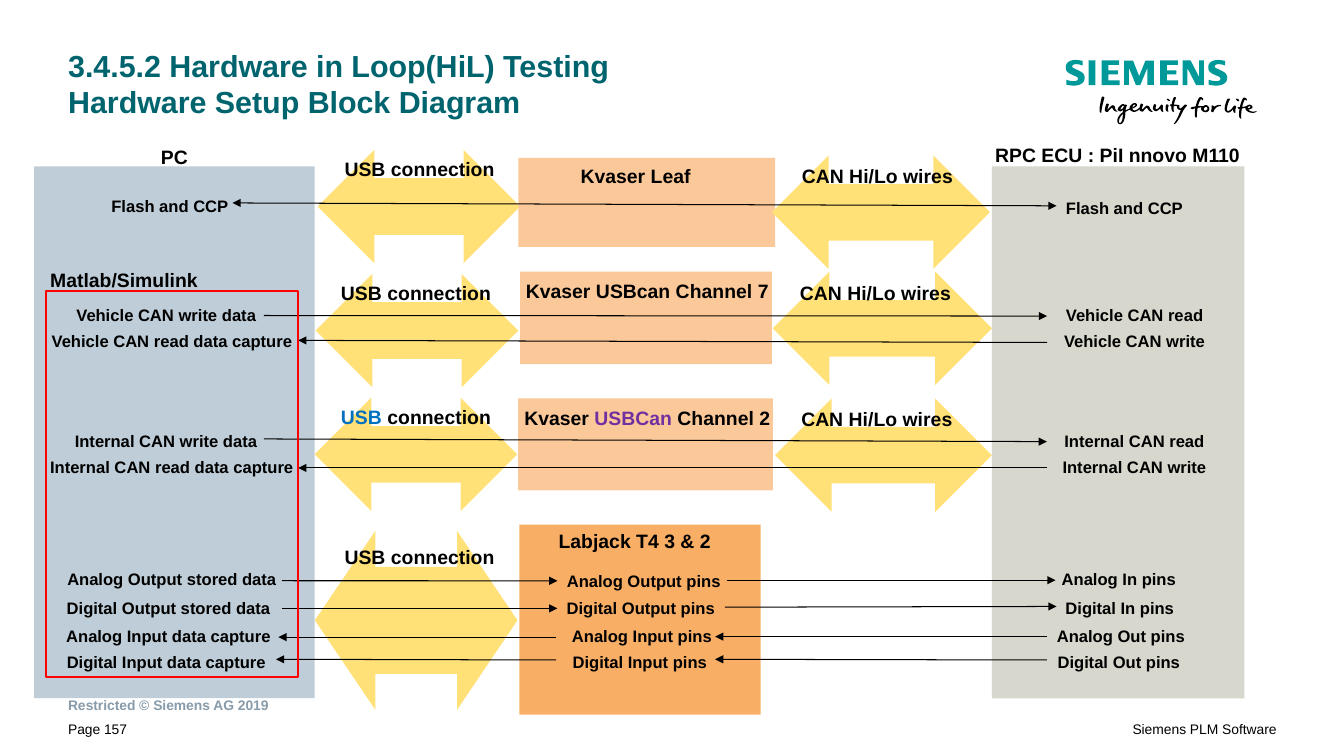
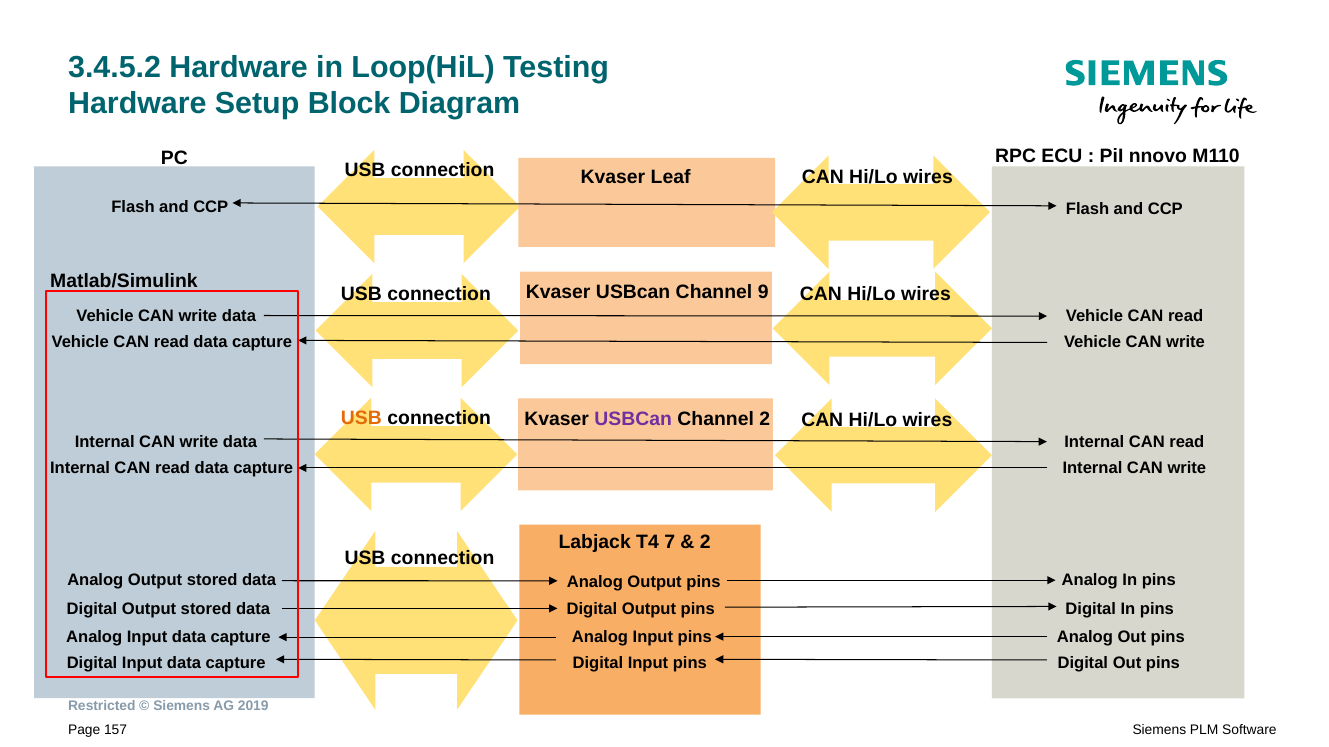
7: 7 -> 9
USB at (361, 418) colour: blue -> orange
3: 3 -> 7
